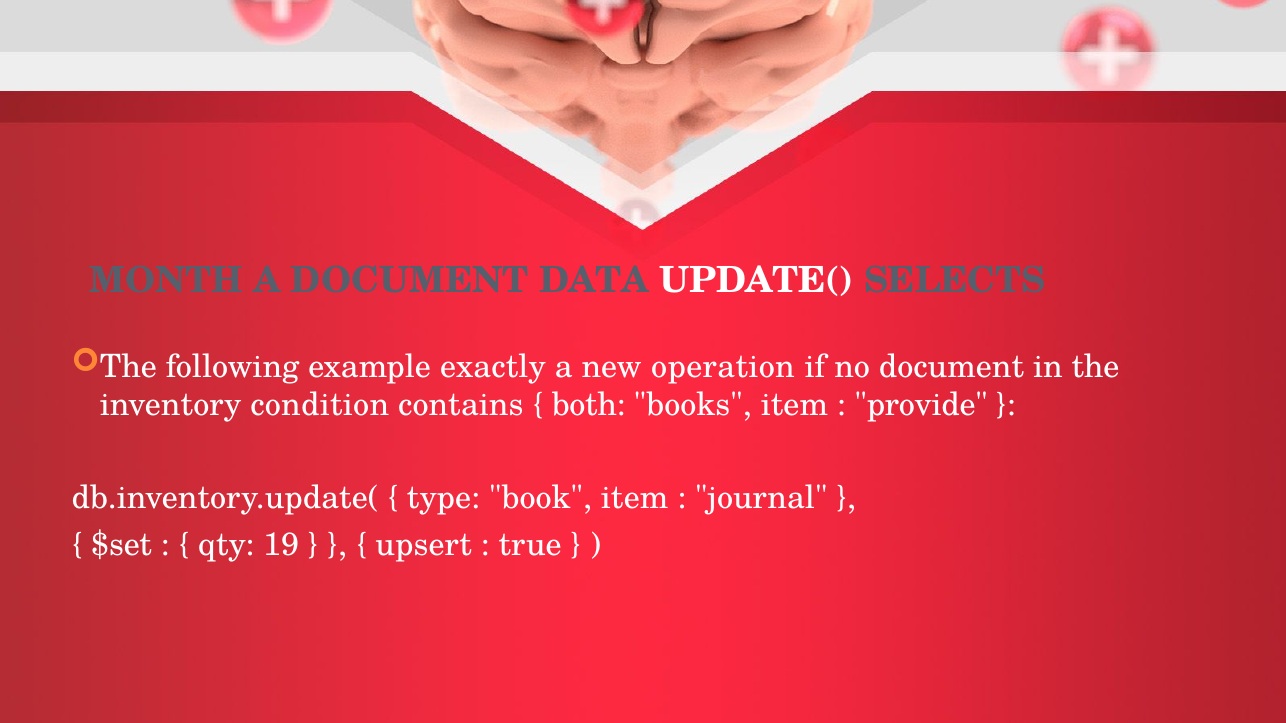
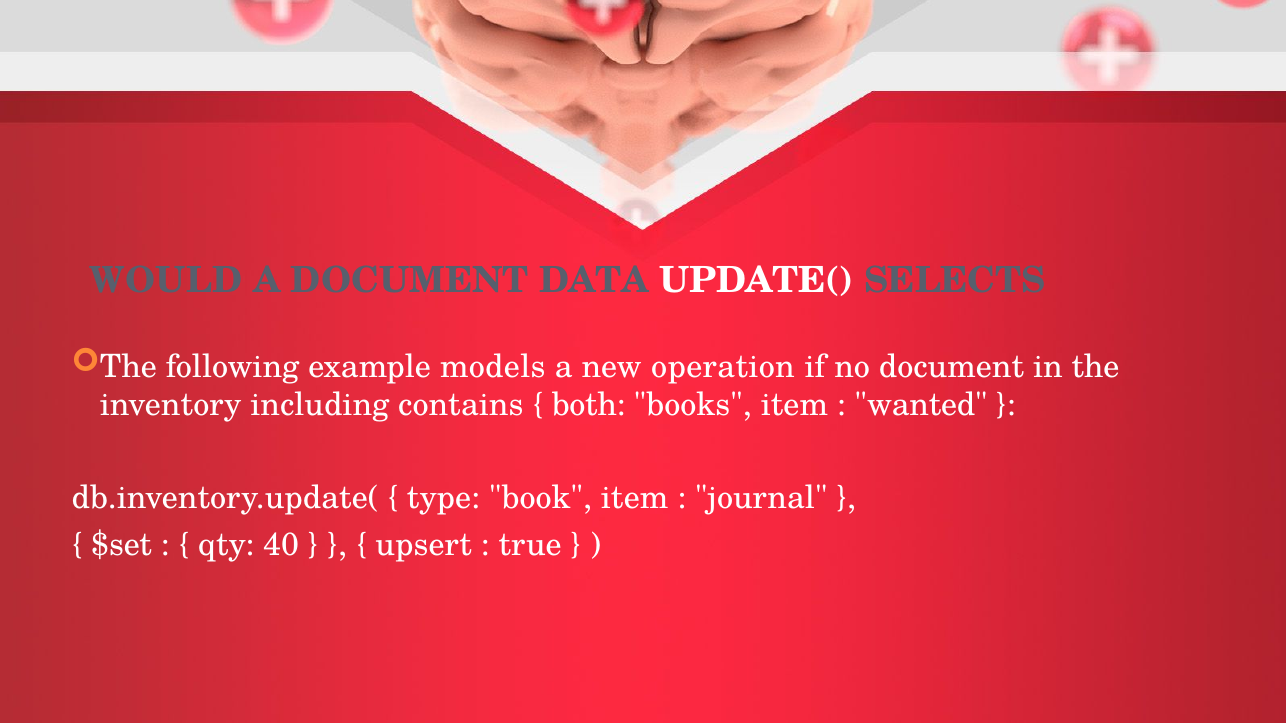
MONTH: MONTH -> WOULD
exactly: exactly -> models
condition: condition -> including
provide: provide -> wanted
19: 19 -> 40
